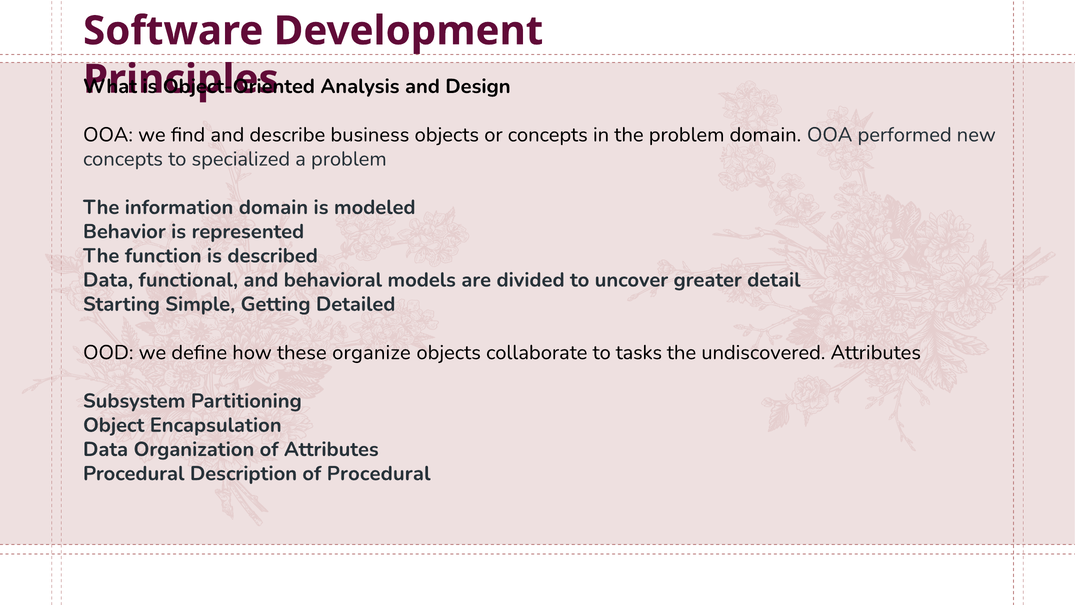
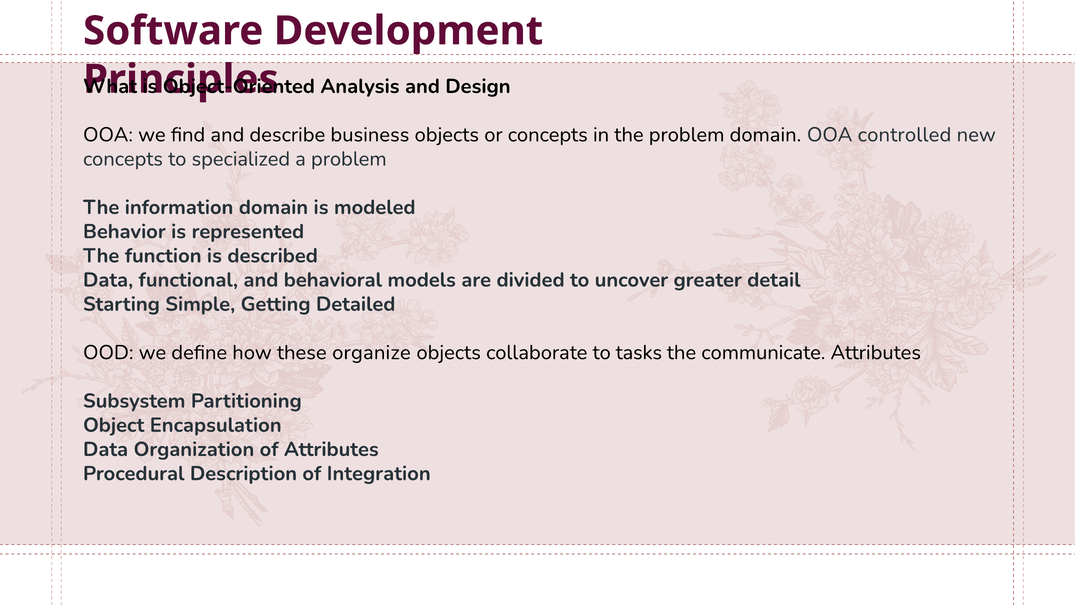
performed: performed -> controlled
undiscovered: undiscovered -> communicate
of Procedural: Procedural -> Integration
